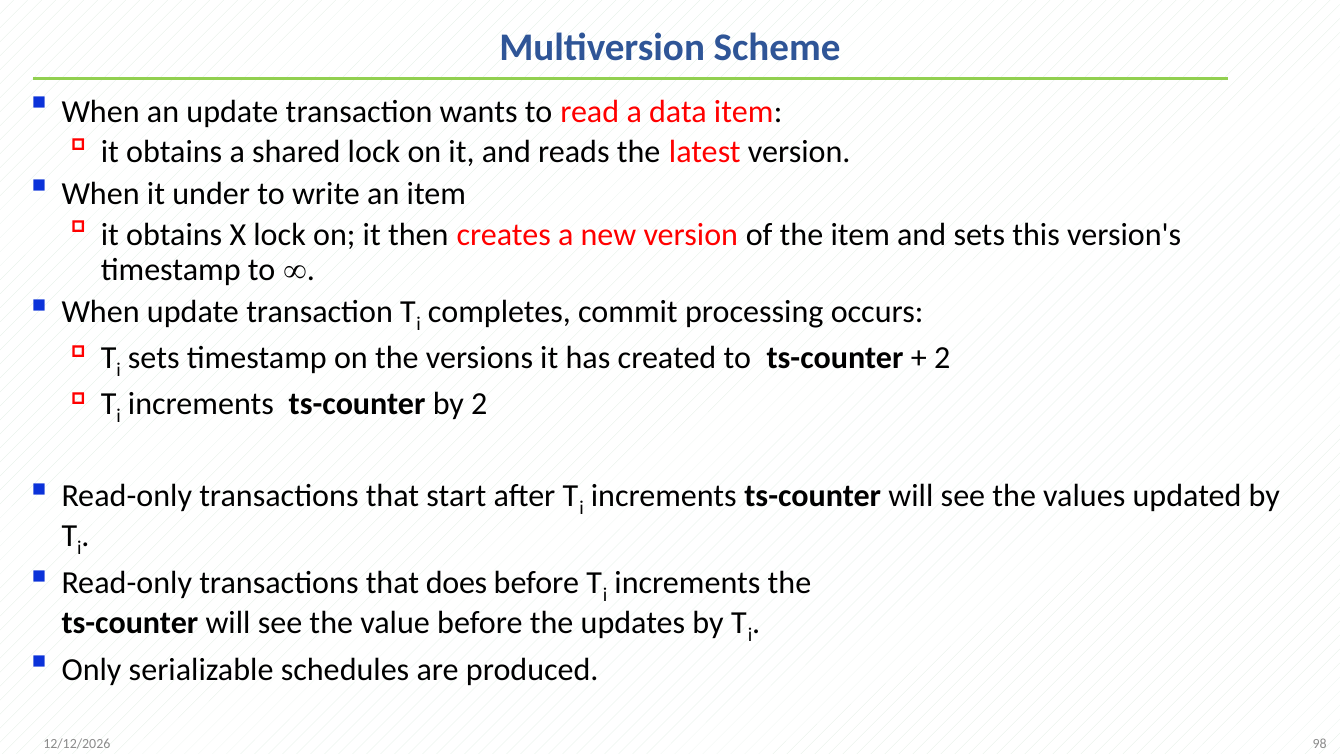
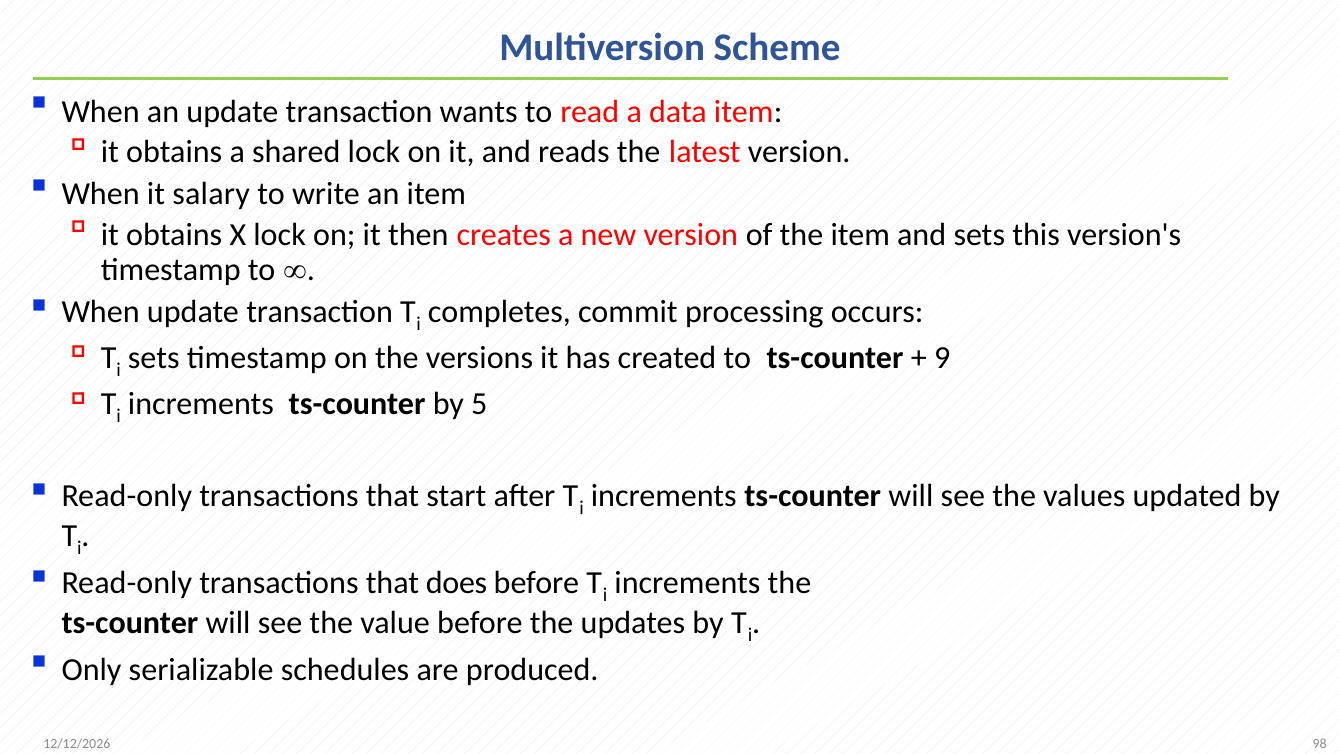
under: under -> salary
2 at (942, 358): 2 -> 9
by 2: 2 -> 5
